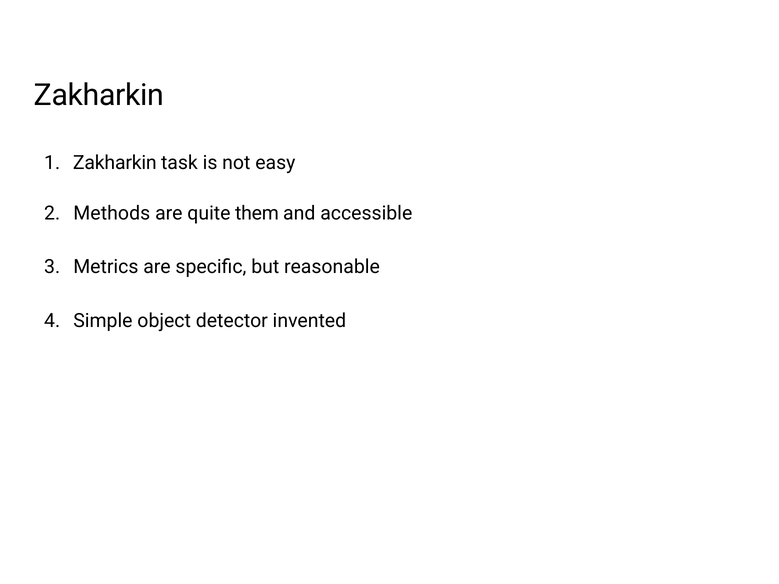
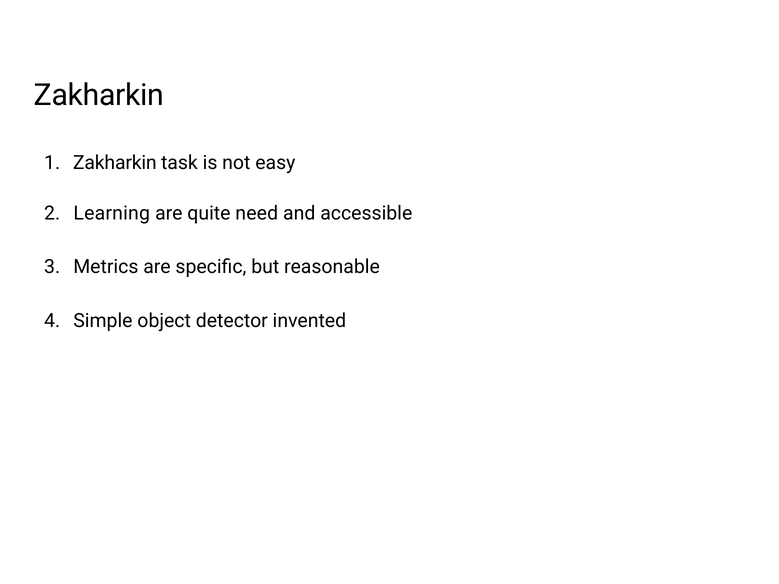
Methods: Methods -> Learning
them: them -> need
